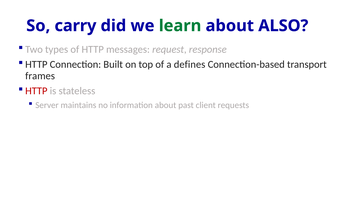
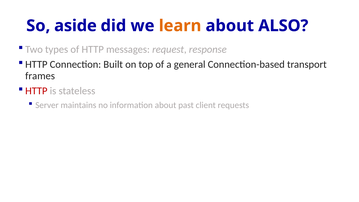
carry: carry -> aside
learn colour: green -> orange
defines: defines -> general
